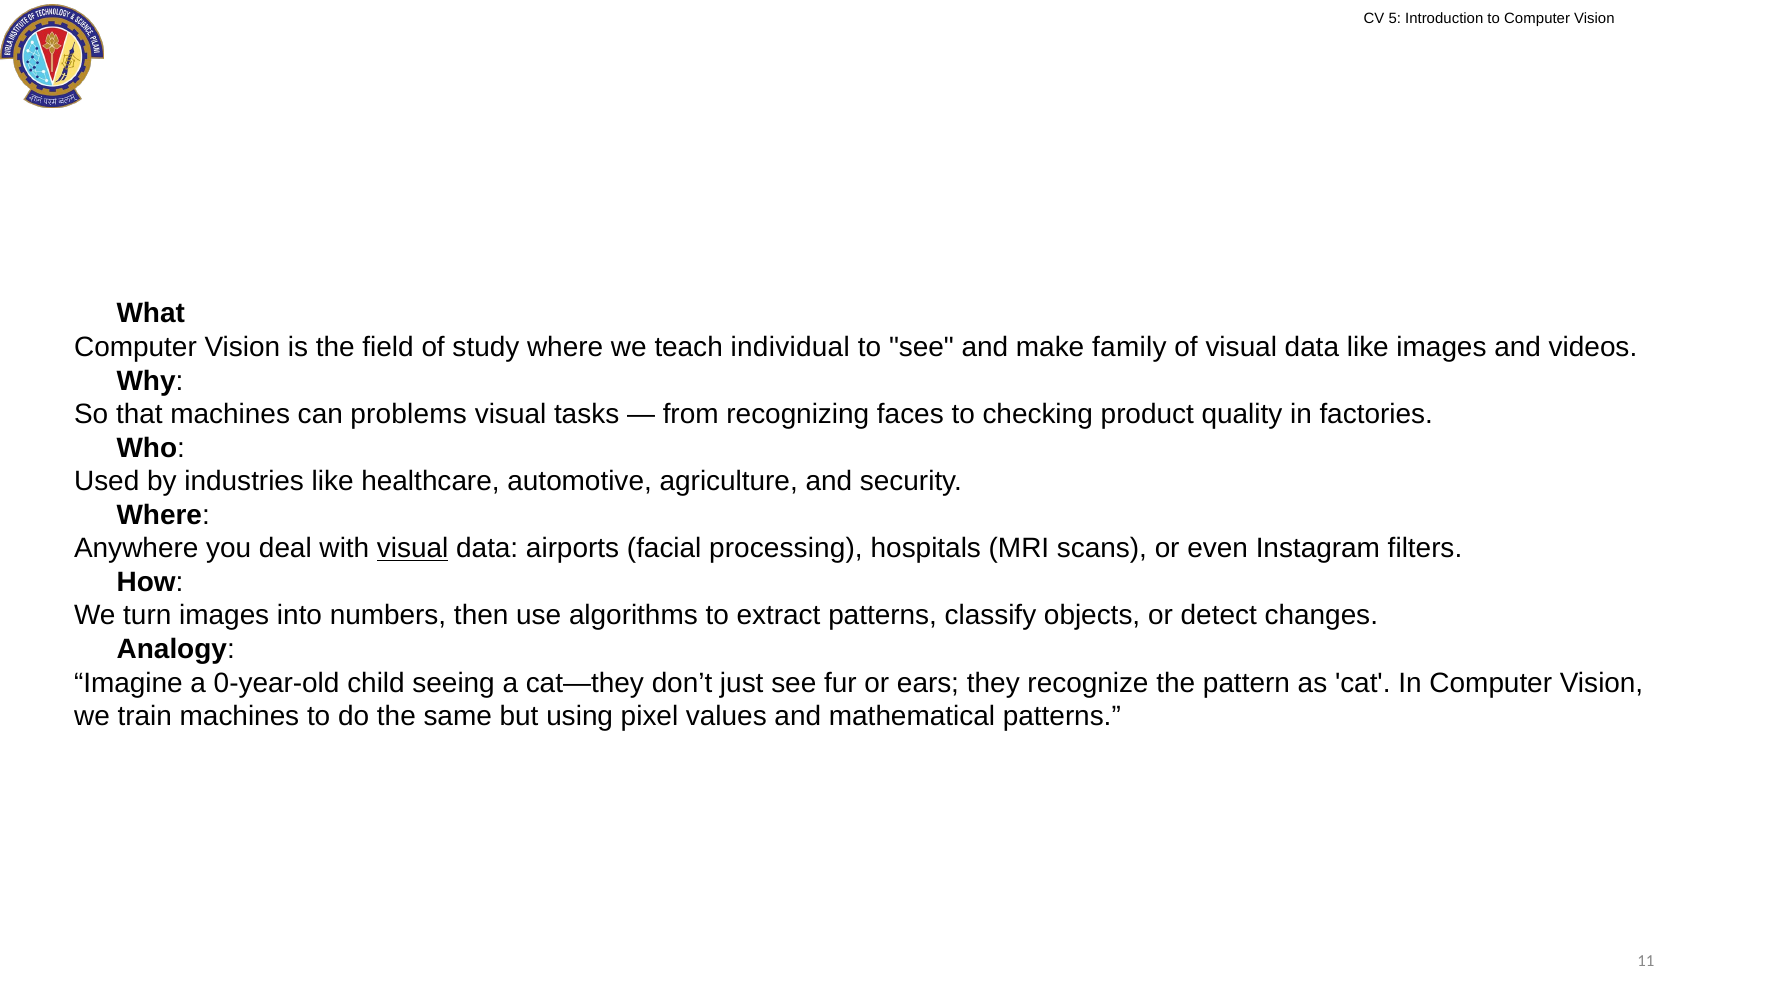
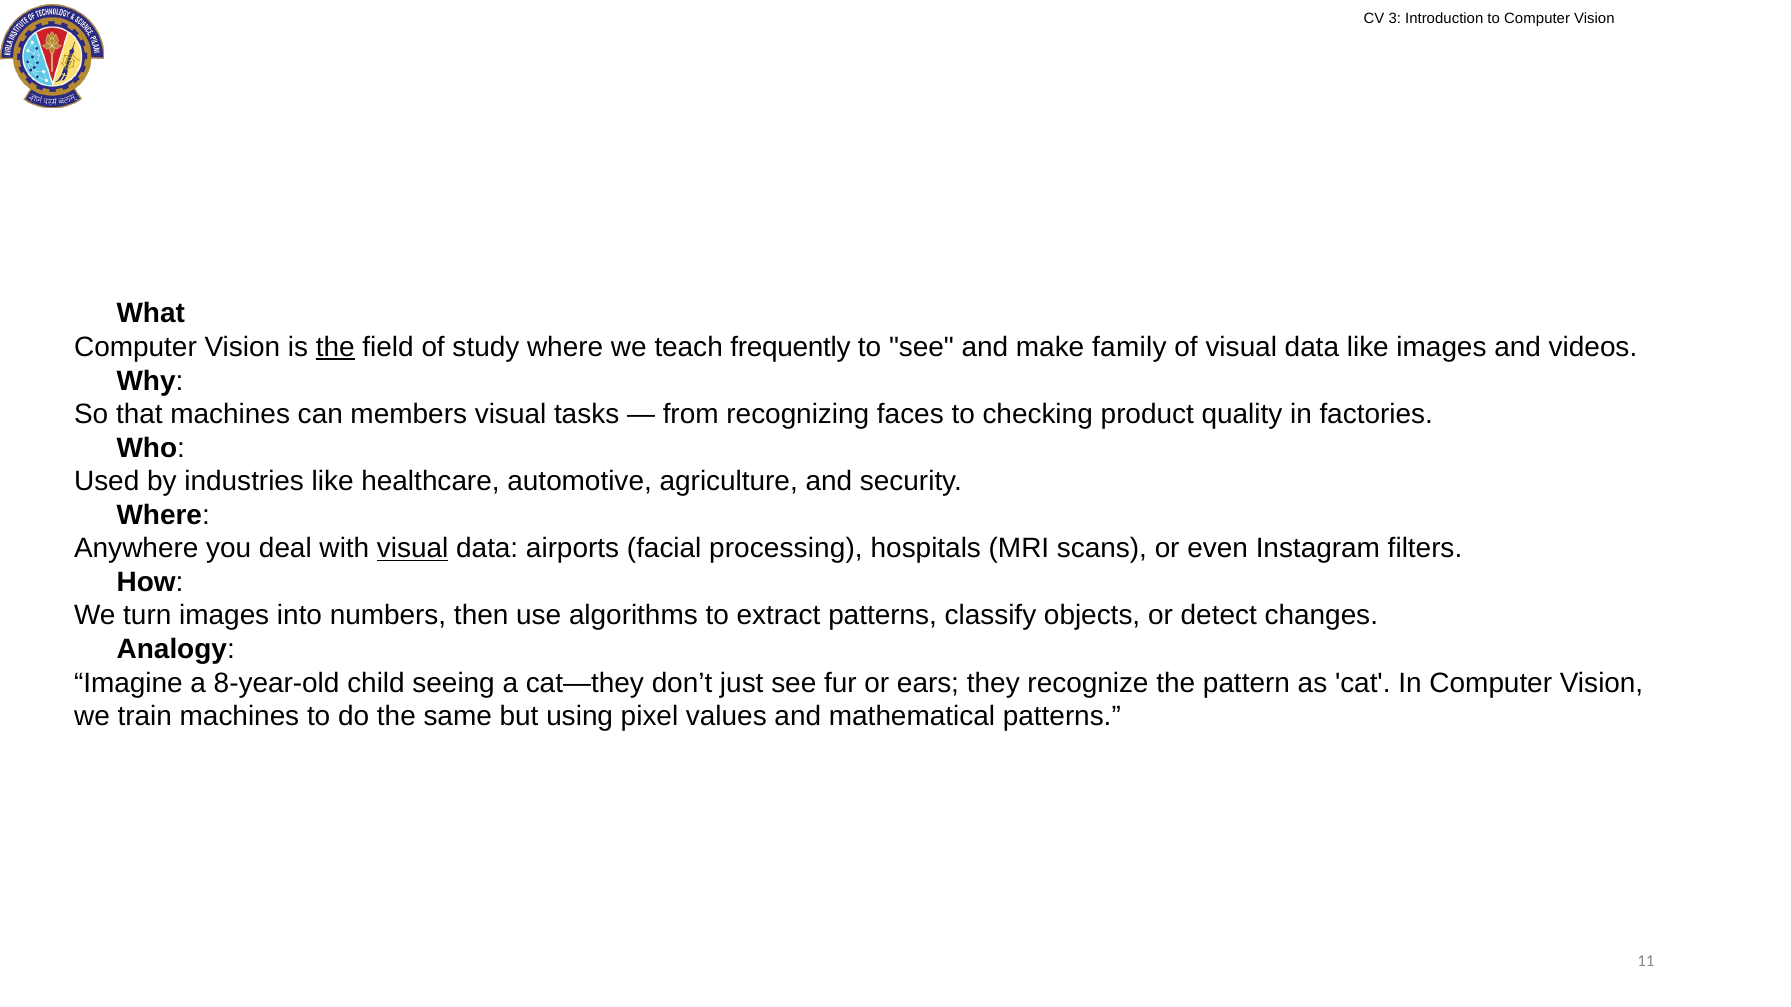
5: 5 -> 3
the at (335, 347) underline: none -> present
individual: individual -> frequently
problems: problems -> members
0-year-old: 0-year-old -> 8-year-old
